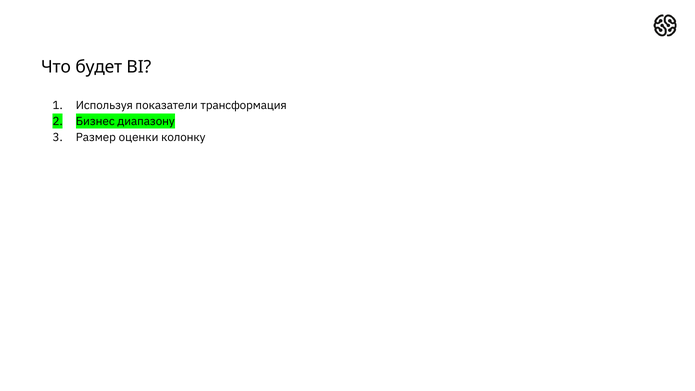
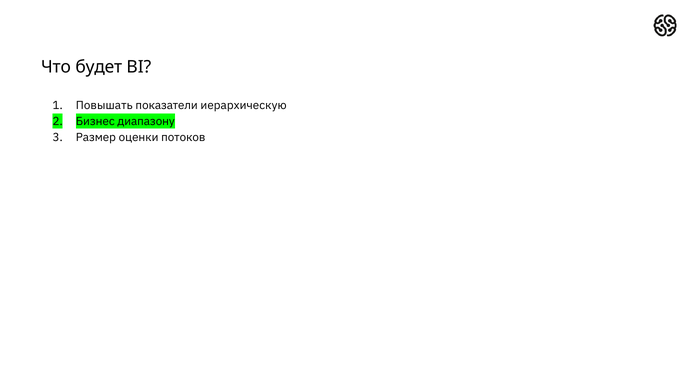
Используя: Используя -> Повышать
трансформация: трансформация -> иерархическую
колонку: колонку -> потоков
